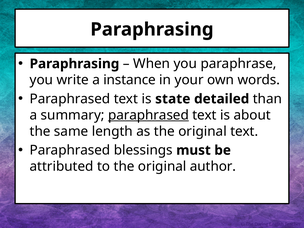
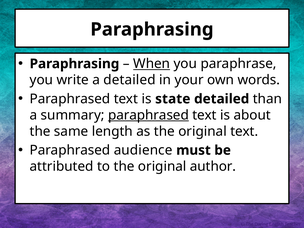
When underline: none -> present
a instance: instance -> detailed
blessings: blessings -> audience
